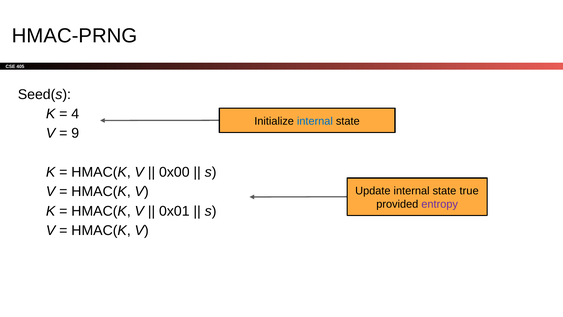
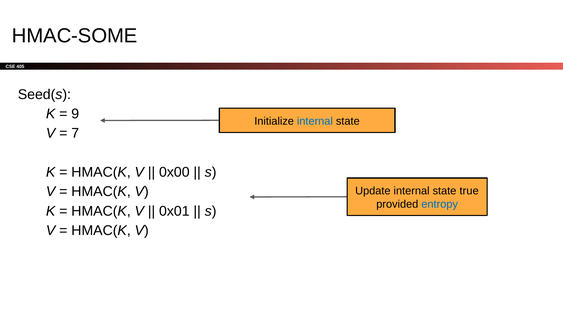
HMAC-PRNG: HMAC-PRNG -> HMAC-SOME
4: 4 -> 9
9: 9 -> 7
entropy colour: purple -> blue
